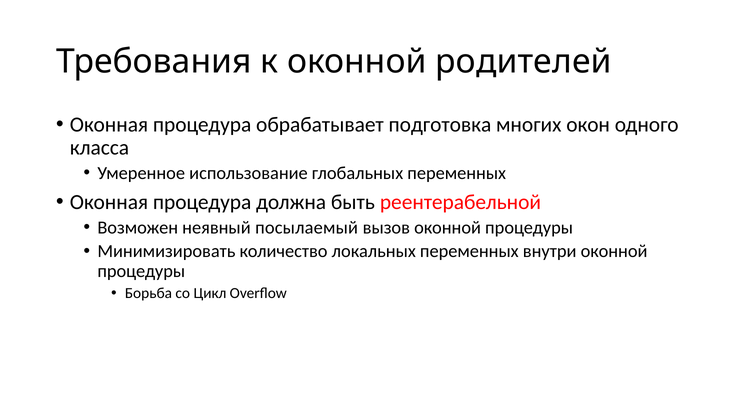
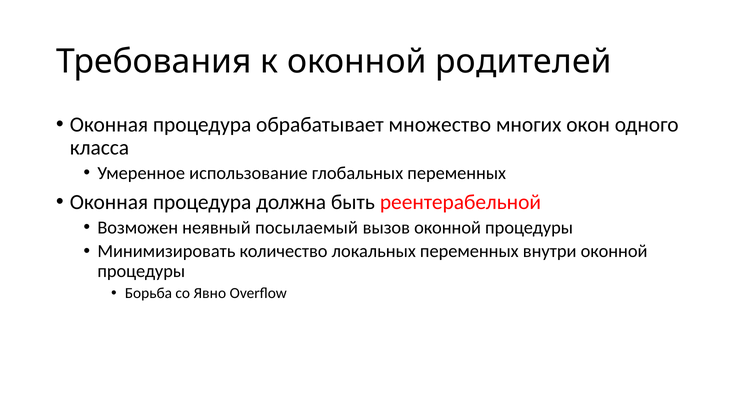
подготовка: подготовка -> множество
Цикл: Цикл -> Явно
